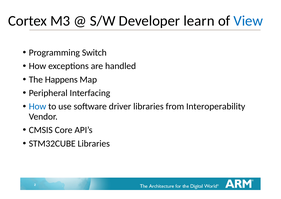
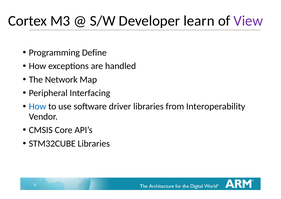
View colour: blue -> purple
Switch: Switch -> Define
Happens: Happens -> Network
